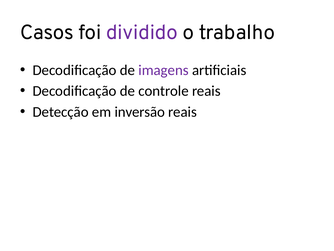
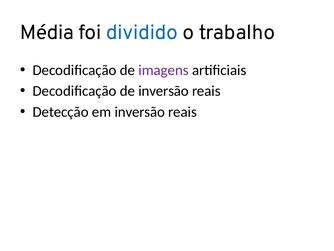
Casos: Casos -> Média
dividido colour: purple -> blue
de controle: controle -> inversão
